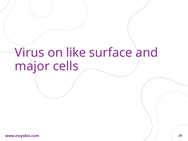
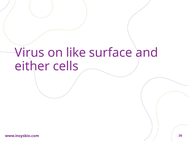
major: major -> either
